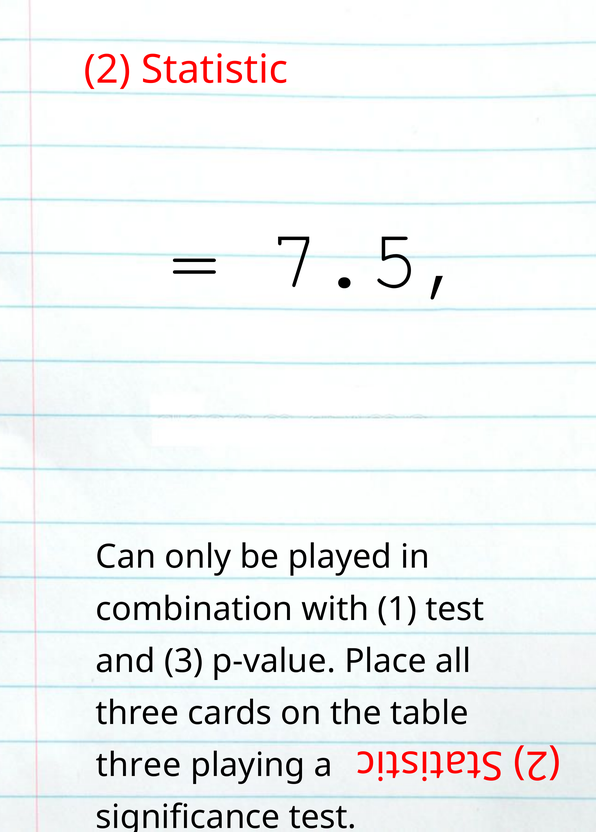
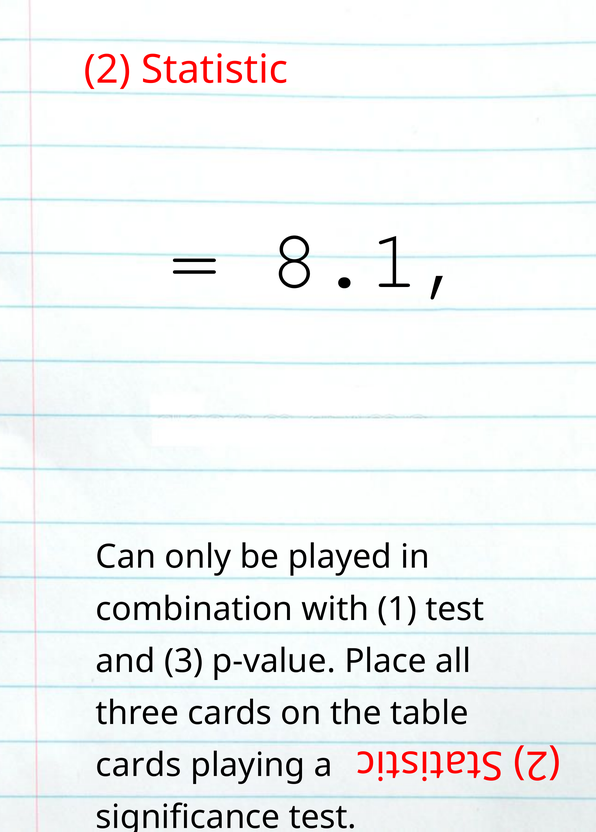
7.5: 7.5 -> 8.1
three at (139, 765): three -> cards
